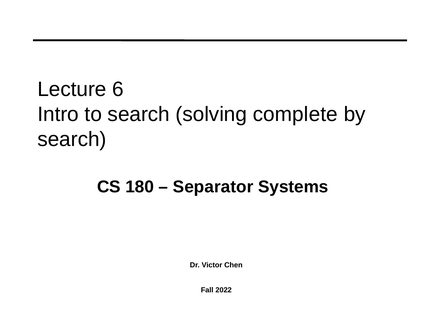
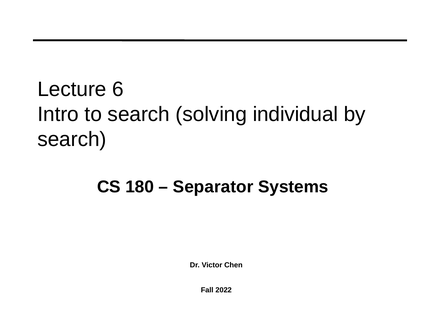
complete: complete -> individual
